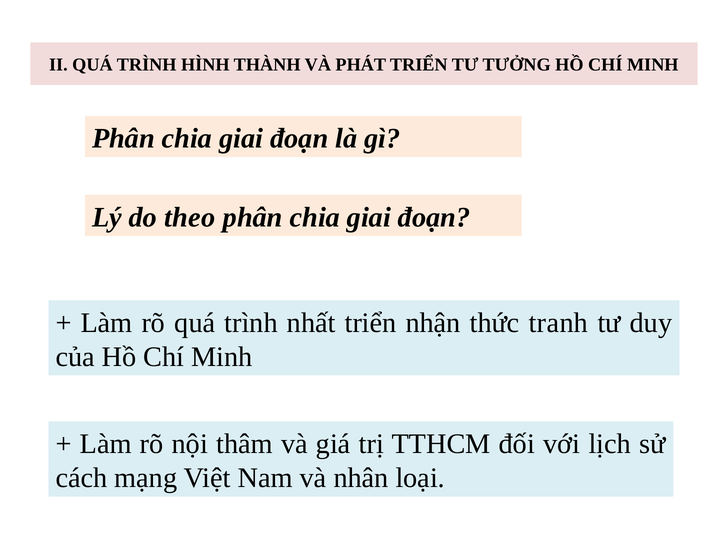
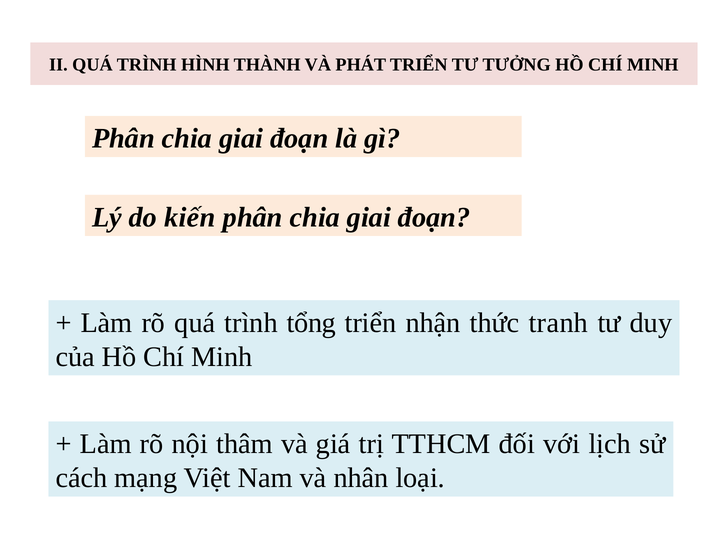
theo: theo -> kiến
nhất: nhất -> tổng
